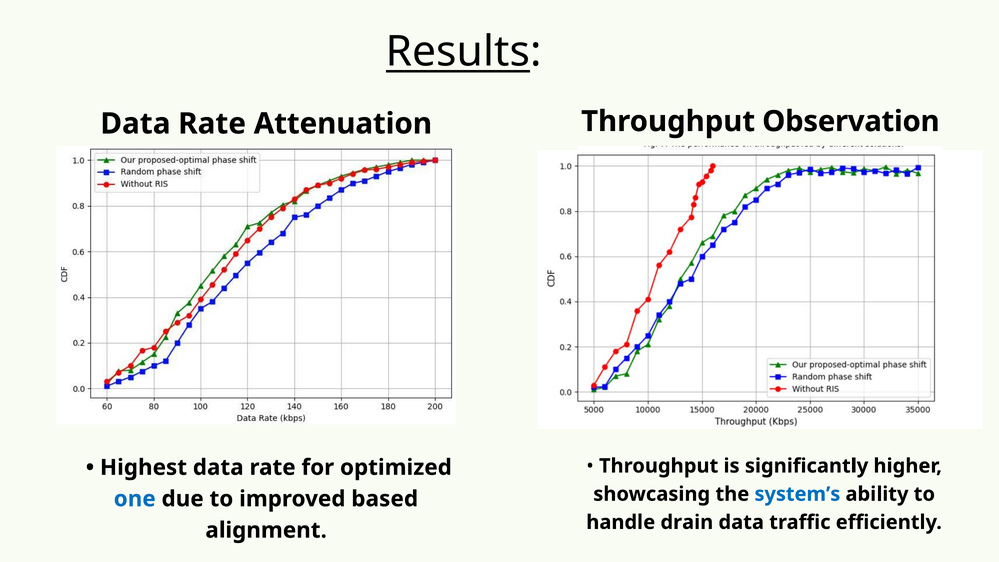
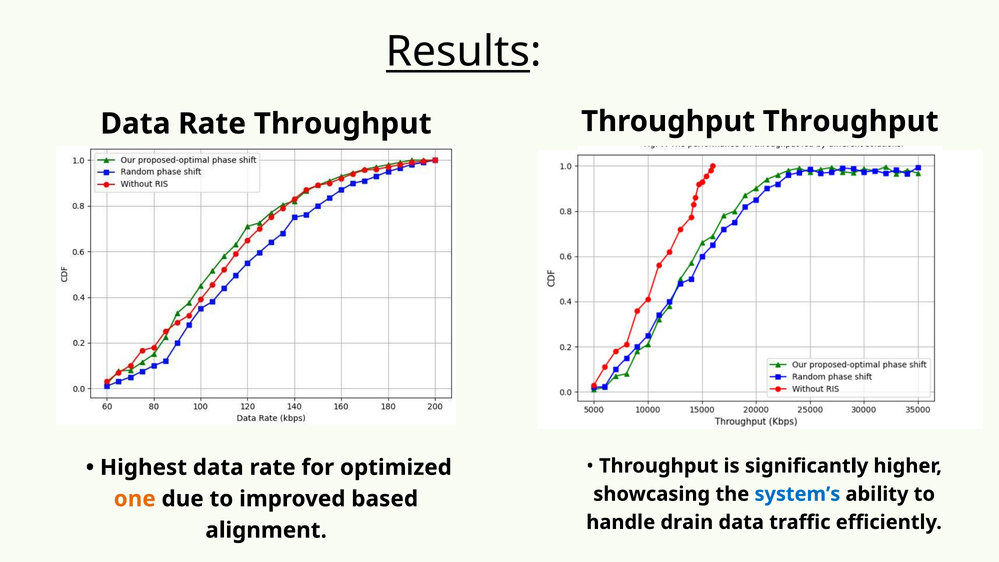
Rate Attenuation: Attenuation -> Throughput
Observation at (851, 121): Observation -> Throughput
one colour: blue -> orange
